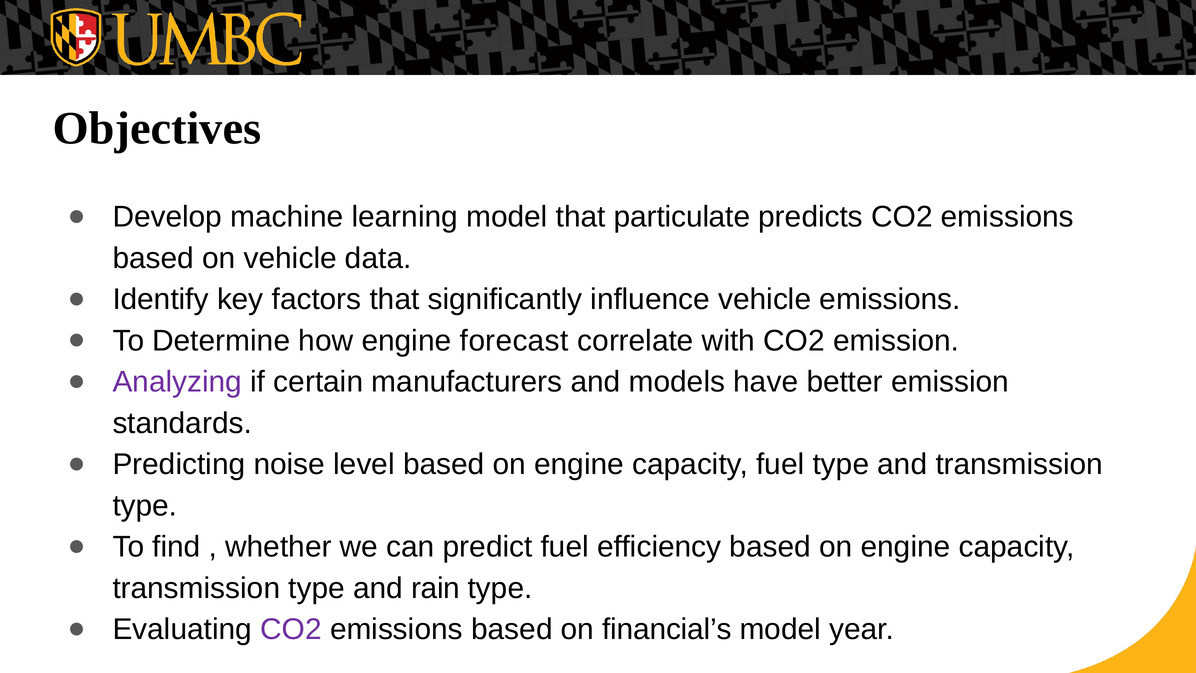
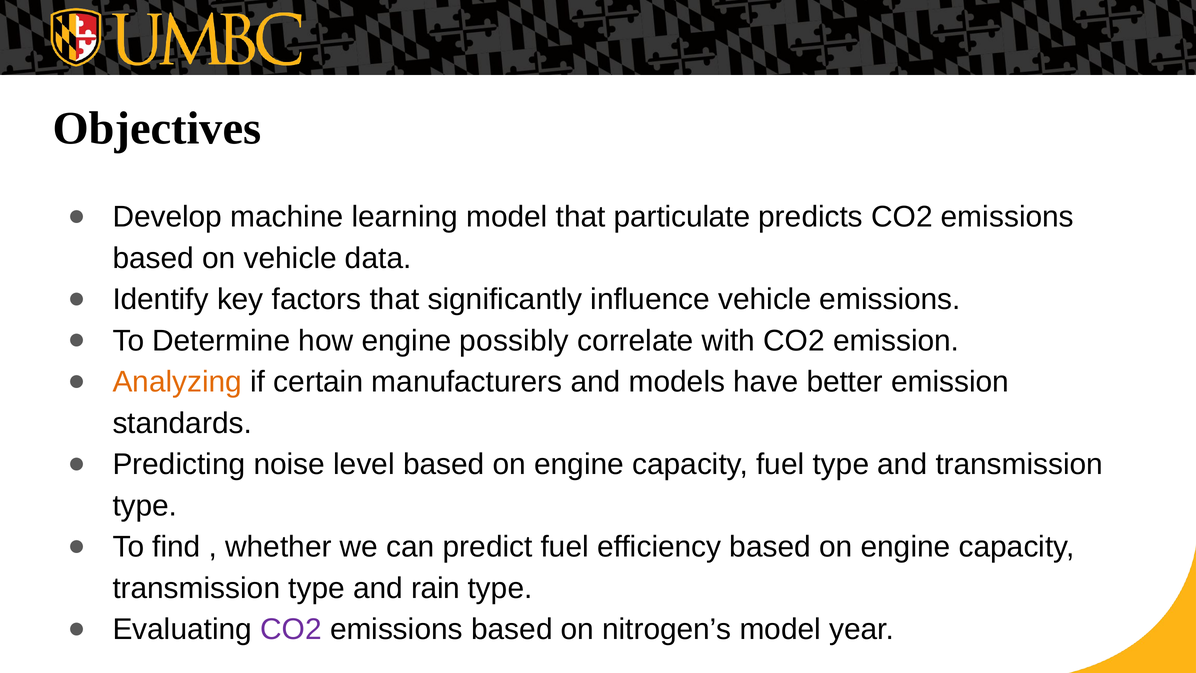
forecast: forecast -> possibly
Analyzing colour: purple -> orange
financial’s: financial’s -> nitrogen’s
